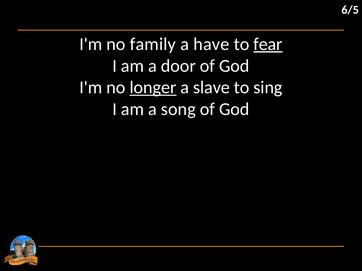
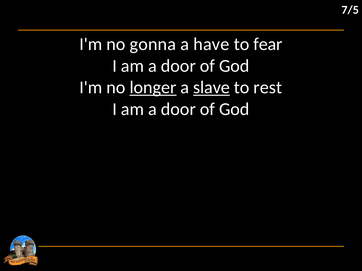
6/5: 6/5 -> 7/5
family: family -> gonna
fear underline: present -> none
slave underline: none -> present
sing: sing -> rest
song at (178, 109): song -> door
